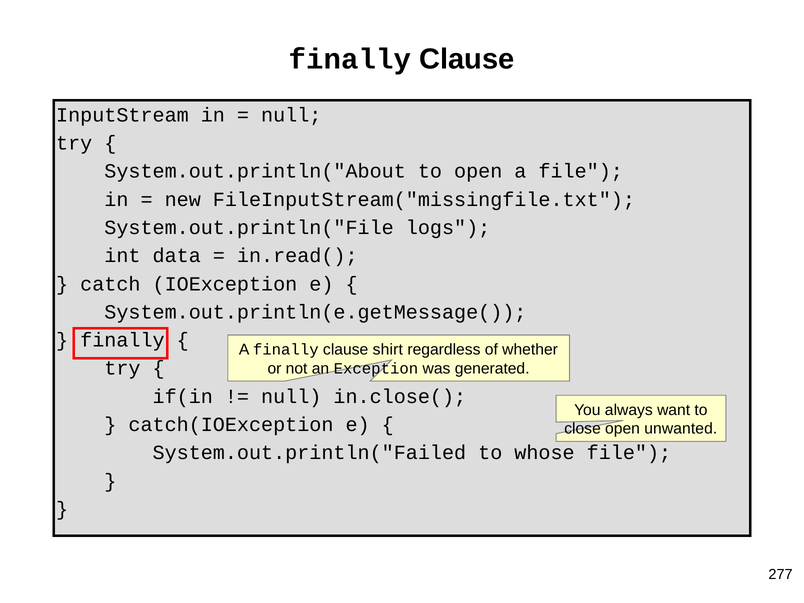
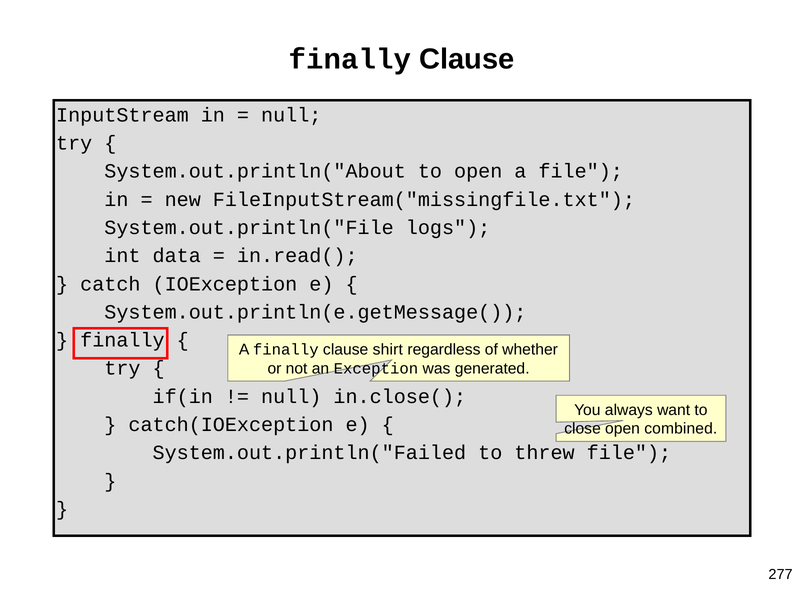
unwanted: unwanted -> combined
whose: whose -> threw
